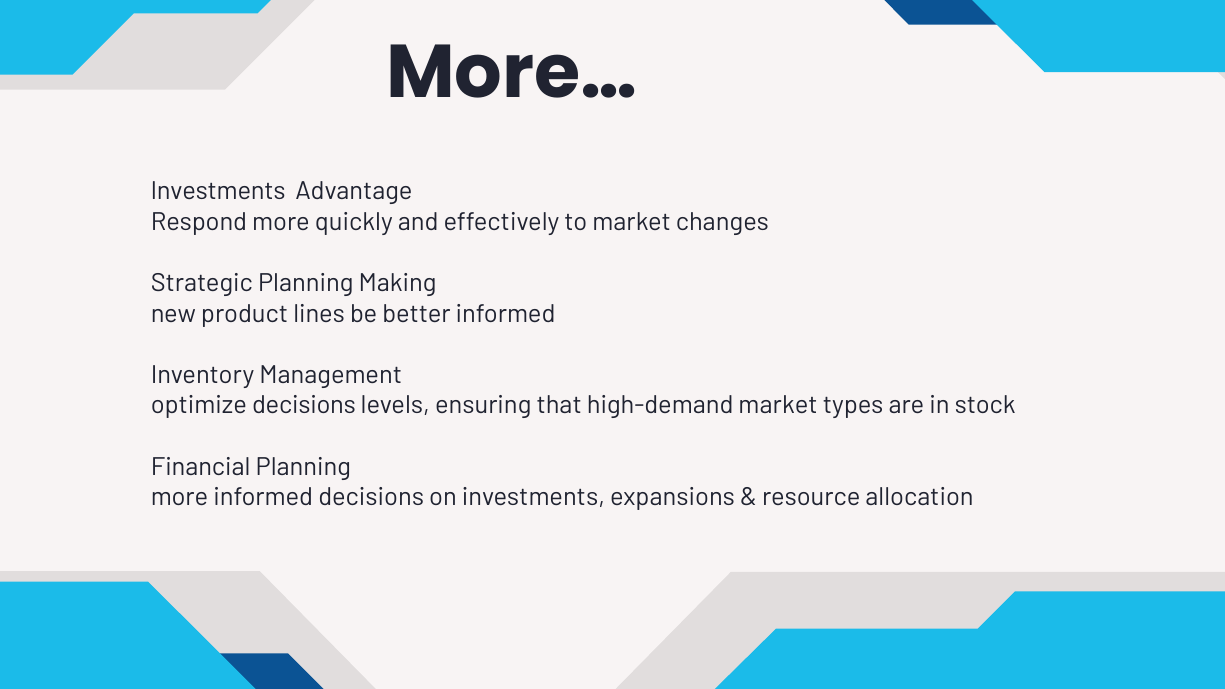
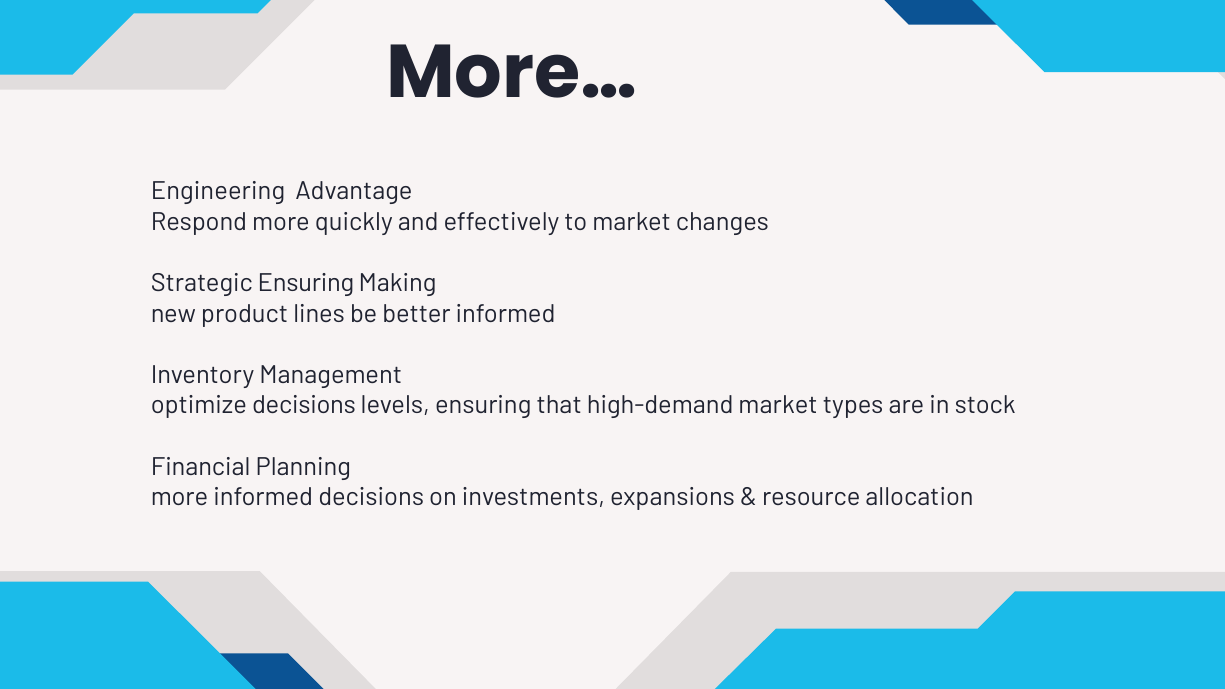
Investments at (218, 191): Investments -> Engineering
Strategic Planning: Planning -> Ensuring
